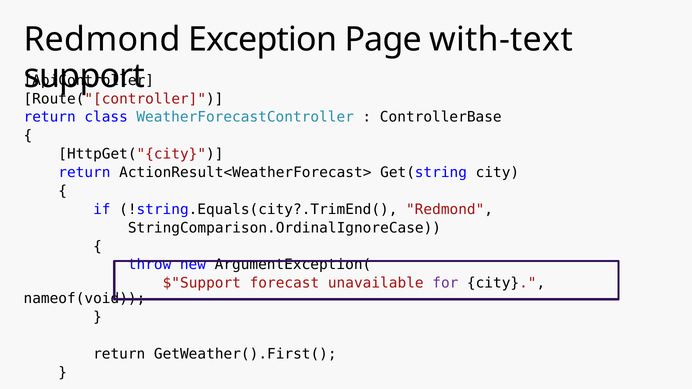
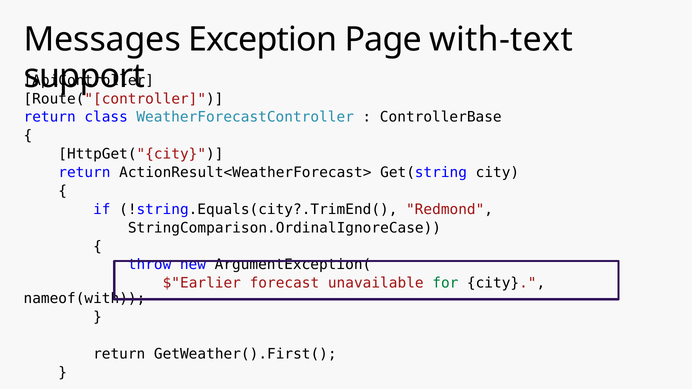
Redmond at (102, 40): Redmond -> Messages
$"Support: $"Support -> $"Earlier
for colour: purple -> green
nameof(void: nameof(void -> nameof(with
